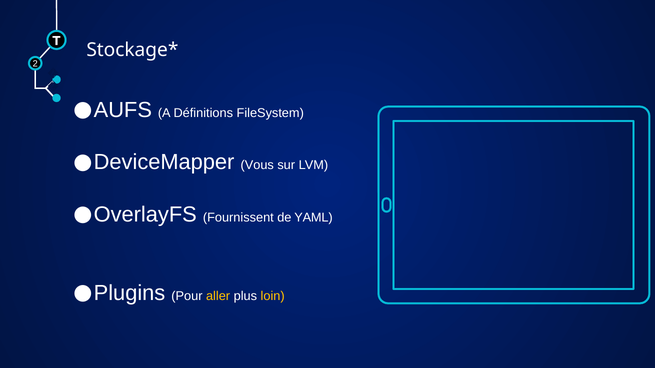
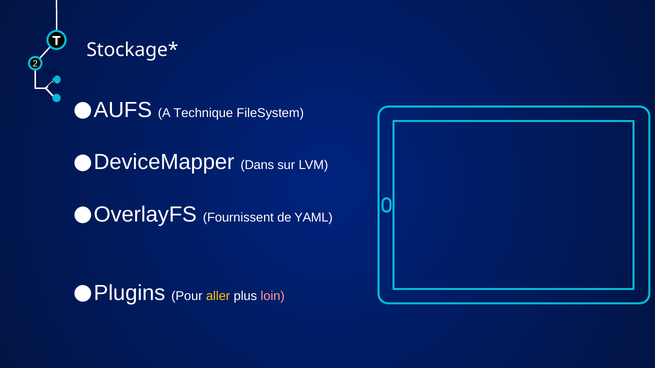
Définitions: Définitions -> Technique
Vous: Vous -> Dans
loin colour: yellow -> pink
